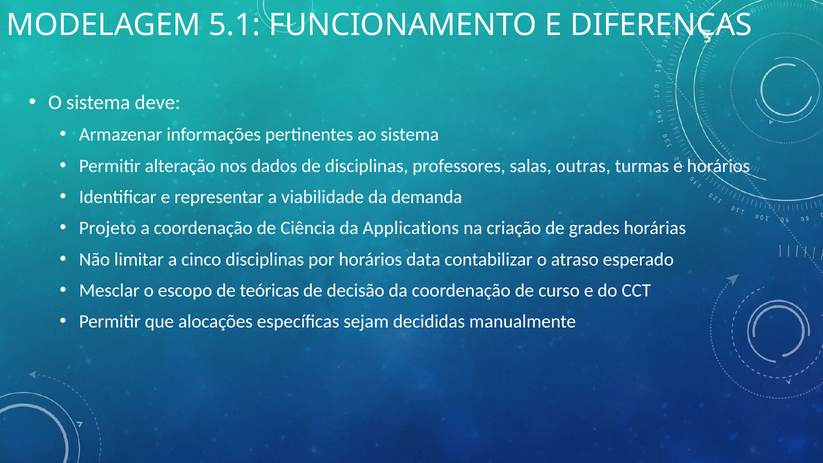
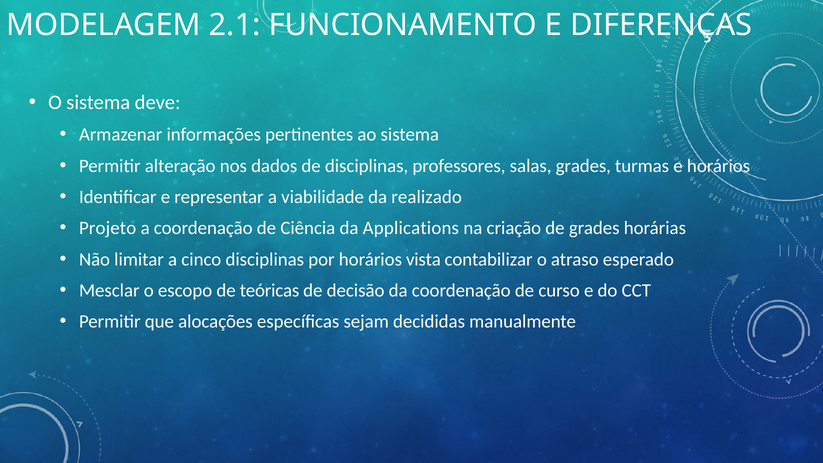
5.1: 5.1 -> 2.1
salas outras: outras -> grades
demanda: demanda -> realizado
data: data -> vista
